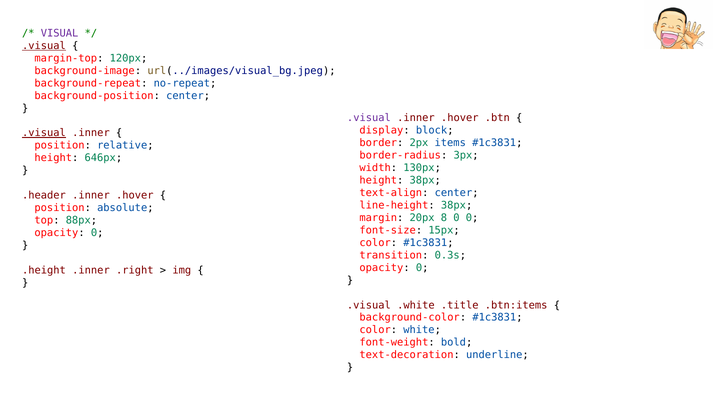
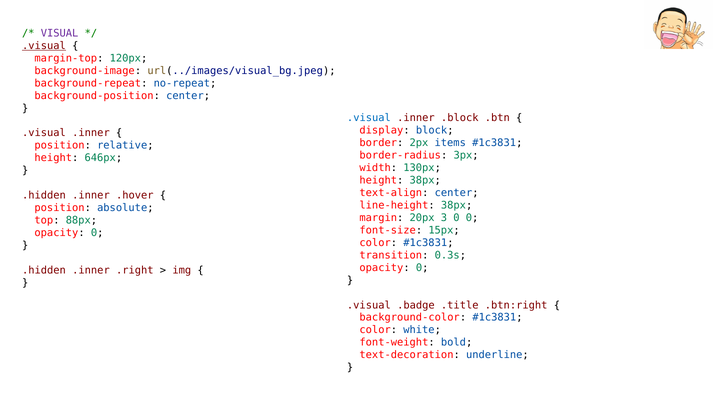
.visual at (369, 118) colour: purple -> blue
.hover at (460, 118): .hover -> .block
.visual at (44, 133) underline: present -> none
.header at (44, 195): .header -> .hidden
8: 8 -> 3
.height at (44, 270): .height -> .hidden
.white: .white -> .badge
.btn:items: .btn:items -> .btn:right
